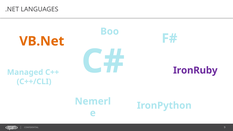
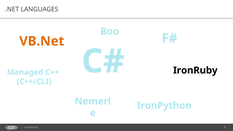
IronRuby colour: purple -> black
